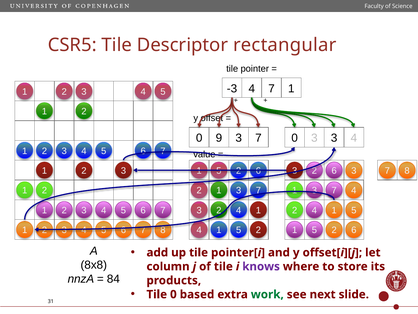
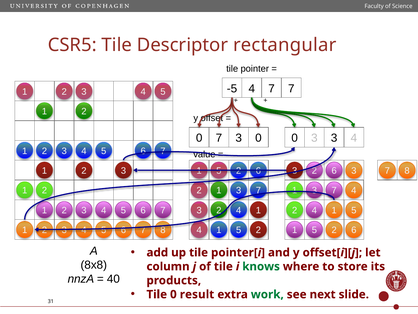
-3: -3 -> -5
7 1: 1 -> 7
0 9: 9 -> 7
3 7: 7 -> 0
knows colour: purple -> green
84: 84 -> 40
based: based -> result
